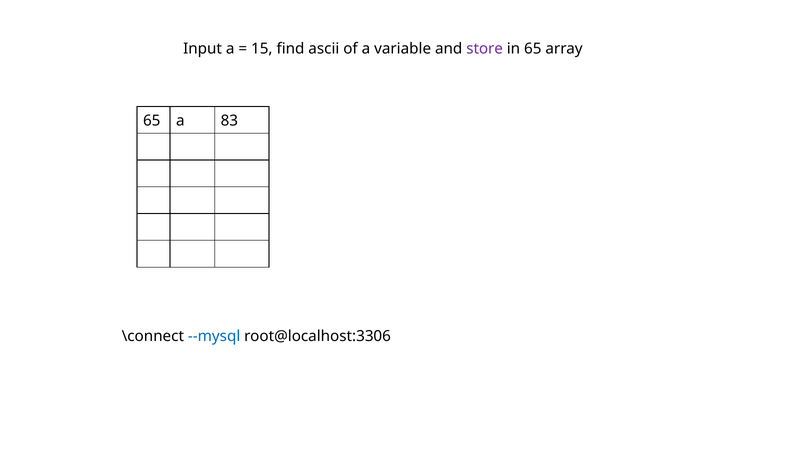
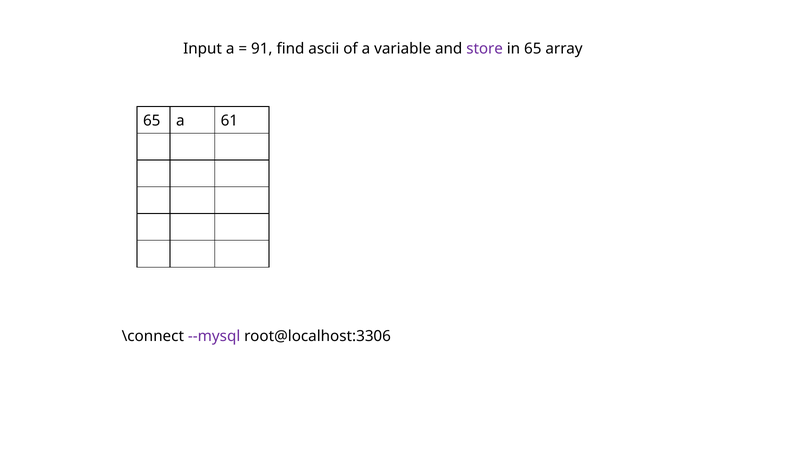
15: 15 -> 91
83: 83 -> 61
--mysql colour: blue -> purple
